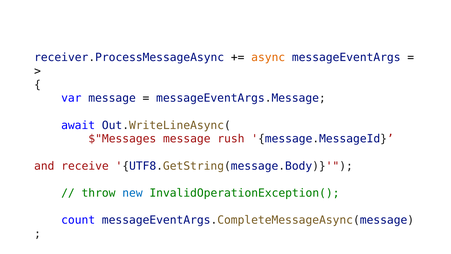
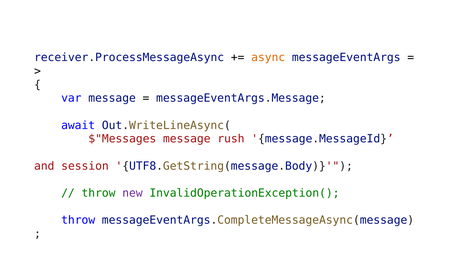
receive: receive -> session
new colour: blue -> purple
count at (78, 220): count -> throw
